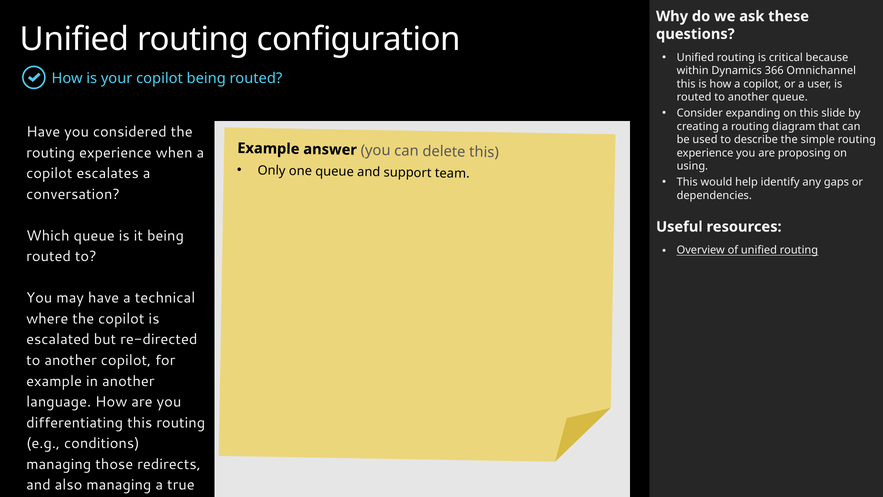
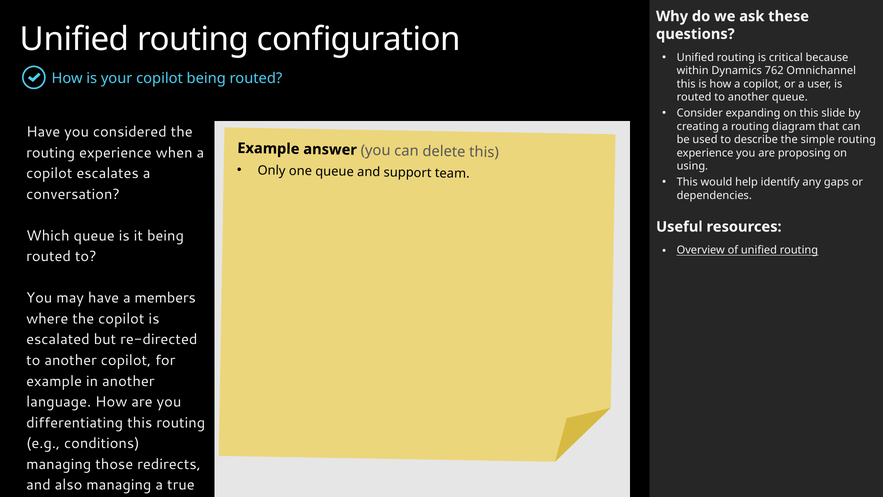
366: 366 -> 762
technical: technical -> members
